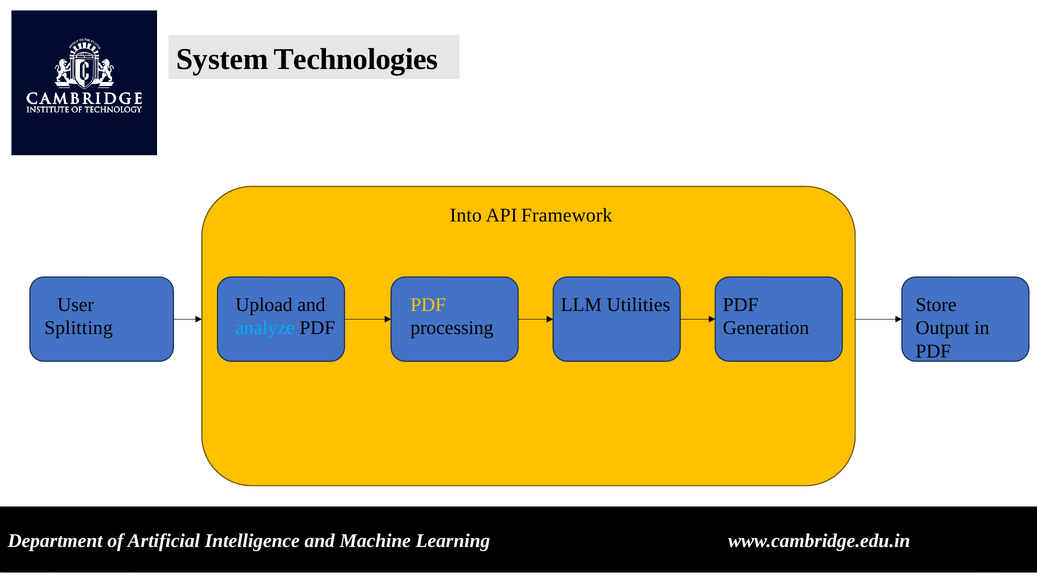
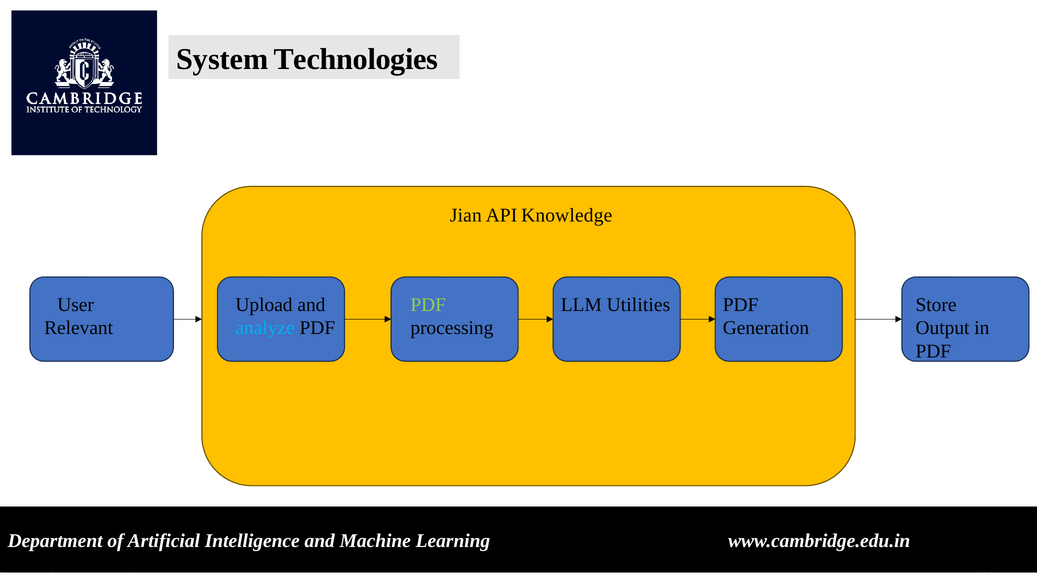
Into: Into -> Jian
Framework: Framework -> Knowledge
PDF at (428, 305) colour: yellow -> light green
Splitting: Splitting -> Relevant
